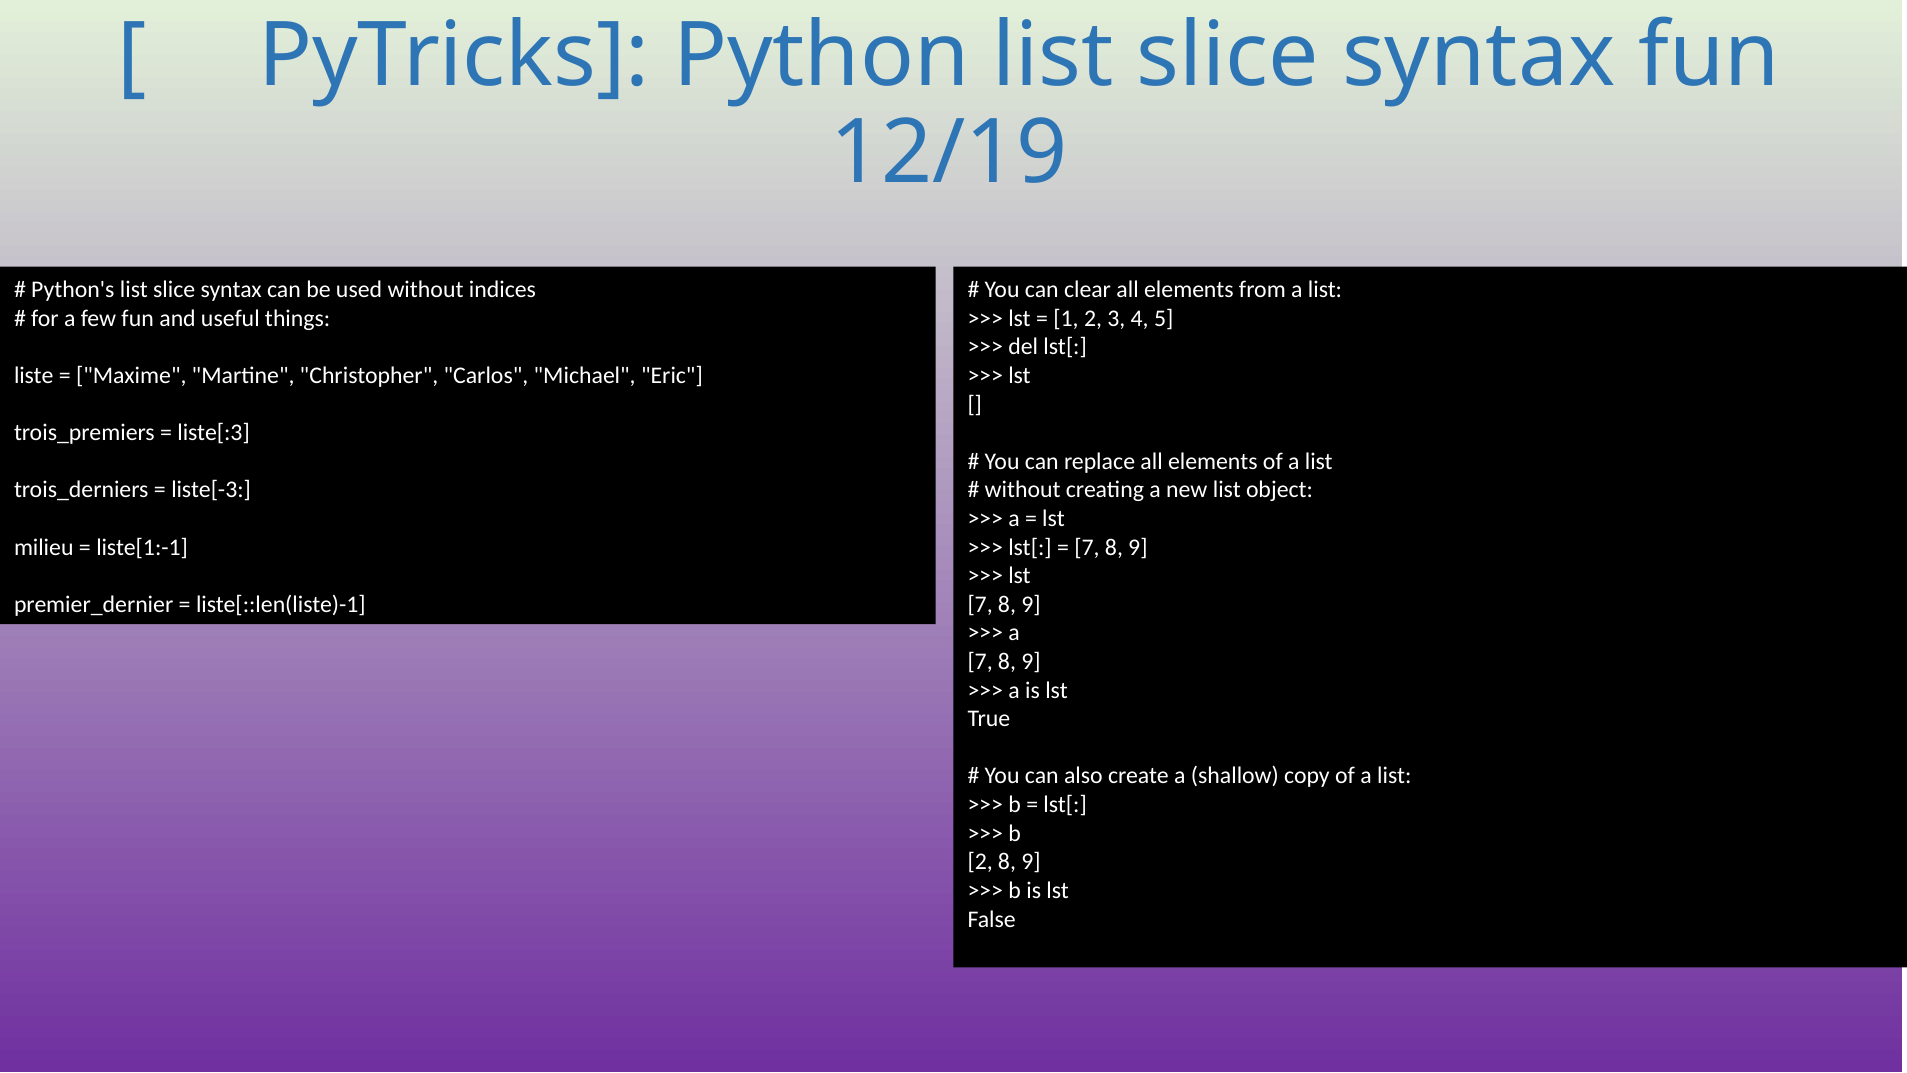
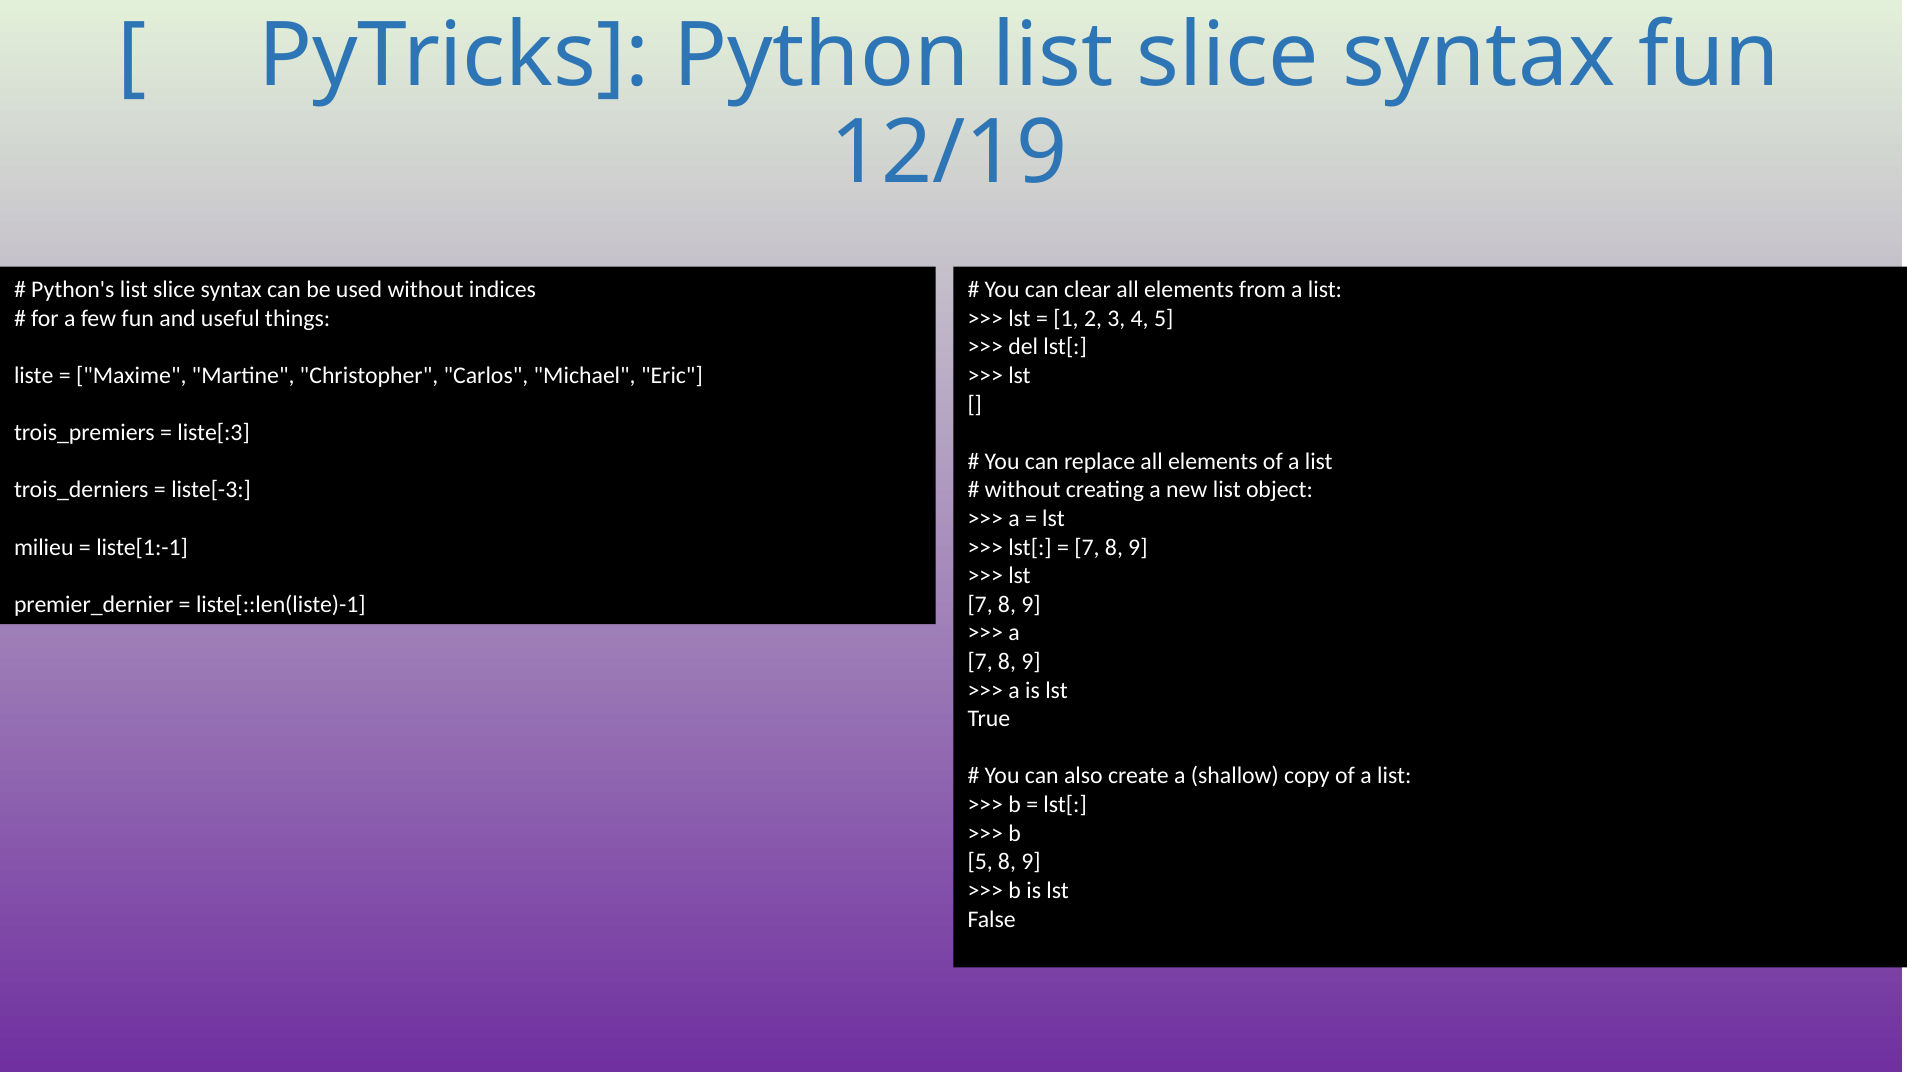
2 at (980, 862): 2 -> 5
